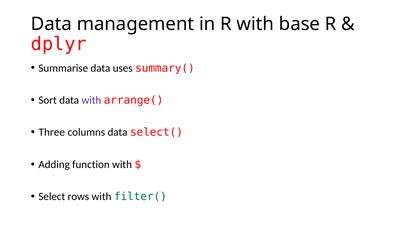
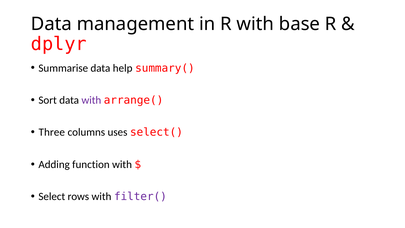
uses: uses -> help
columns data: data -> uses
filter( colour: green -> purple
